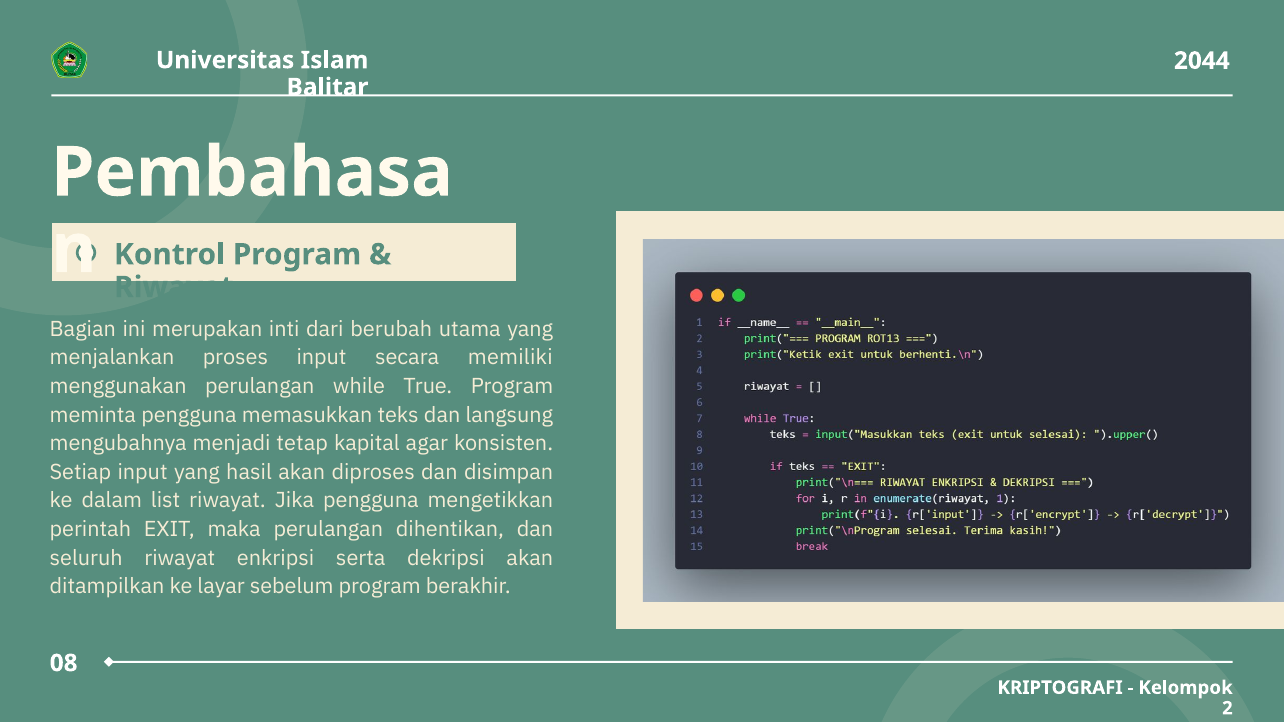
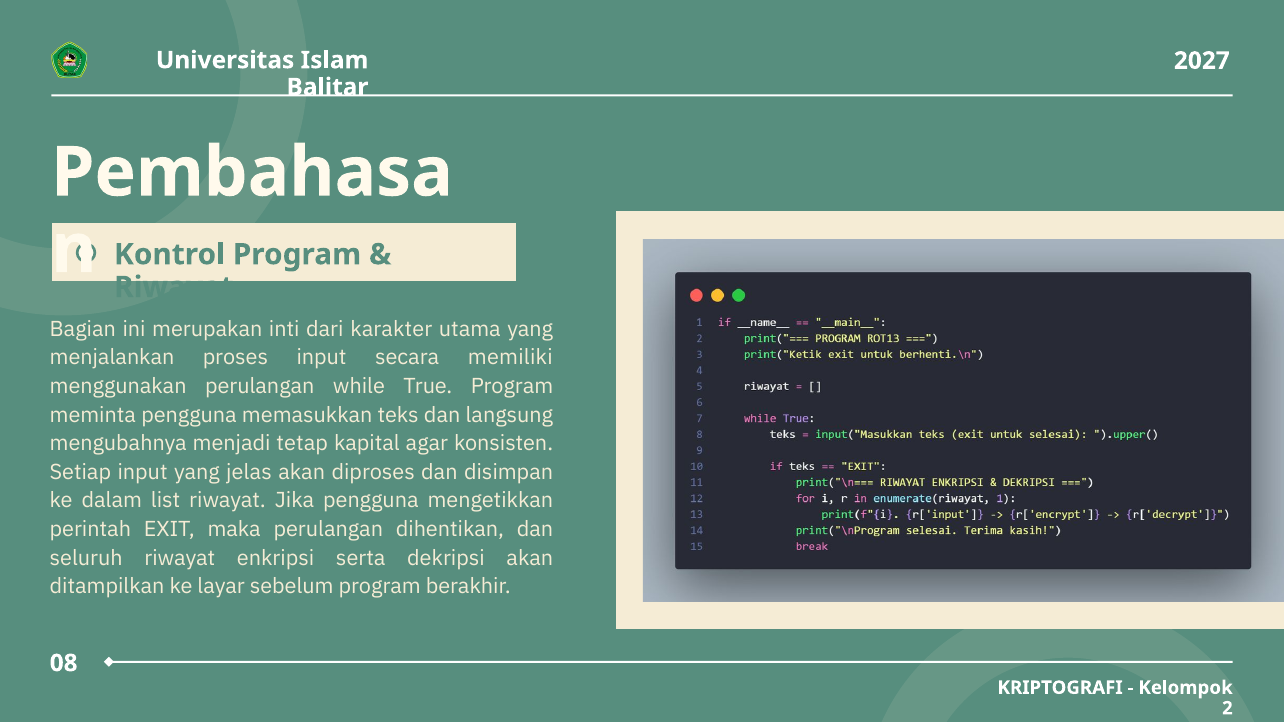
2044: 2044 -> 2027
berubah: berubah -> karakter
hasil: hasil -> jelas
